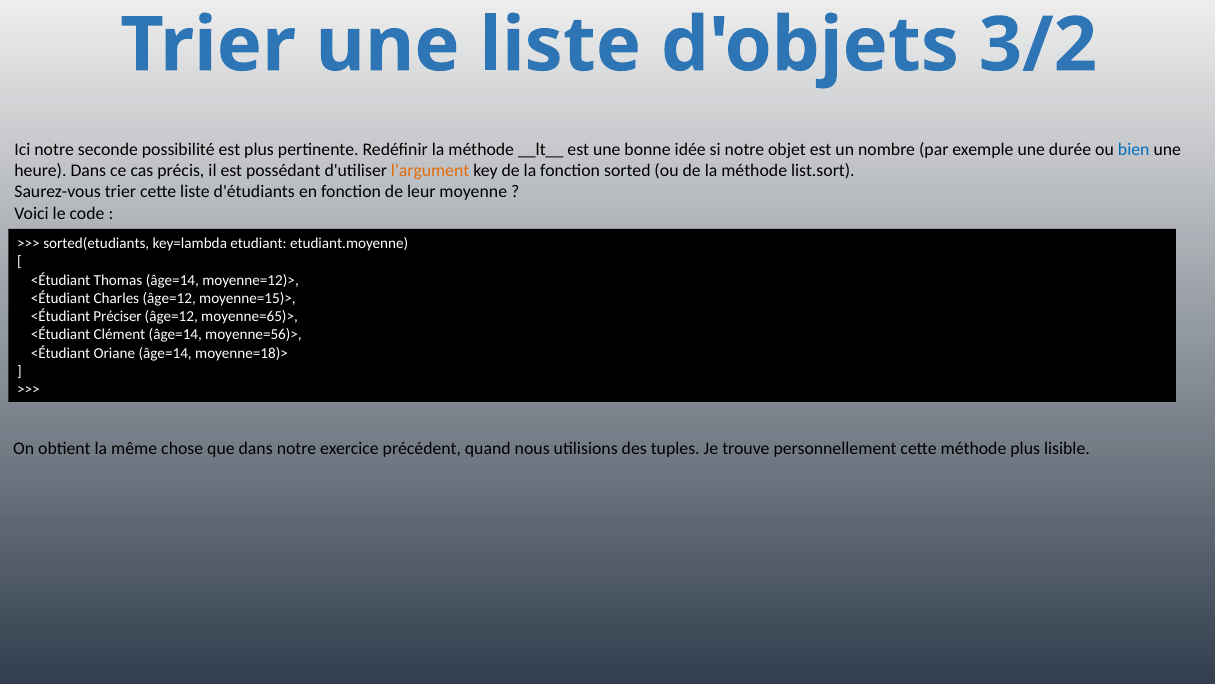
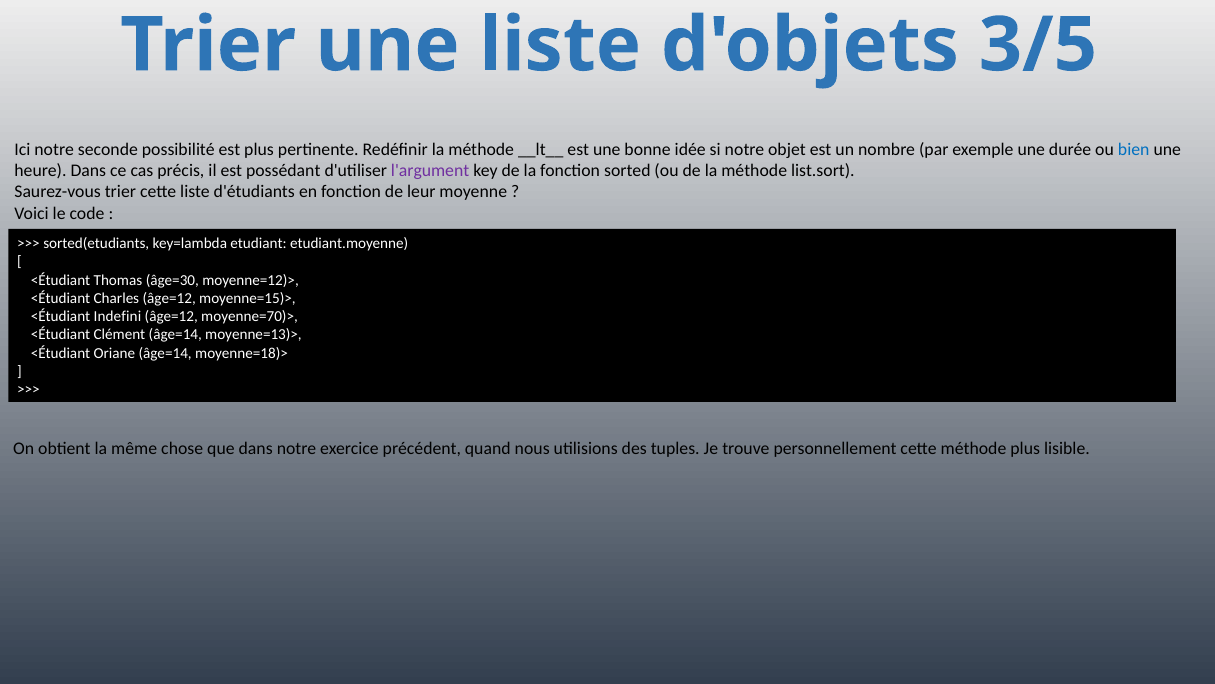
3/2: 3/2 -> 3/5
l'argument colour: orange -> purple
Thomas âge=14: âge=14 -> âge=30
Préciser: Préciser -> Indefini
moyenne=65)>: moyenne=65)> -> moyenne=70)>
moyenne=56)>: moyenne=56)> -> moyenne=13)>
